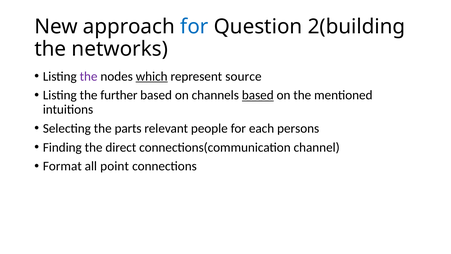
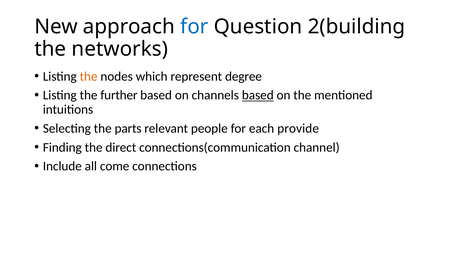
the at (89, 76) colour: purple -> orange
which underline: present -> none
source: source -> degree
persons: persons -> provide
Format: Format -> Include
point: point -> come
